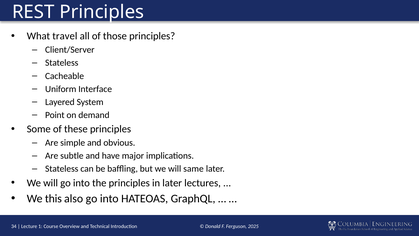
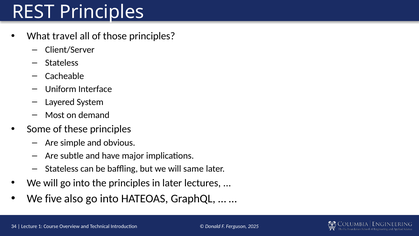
Point: Point -> Most
this: this -> five
